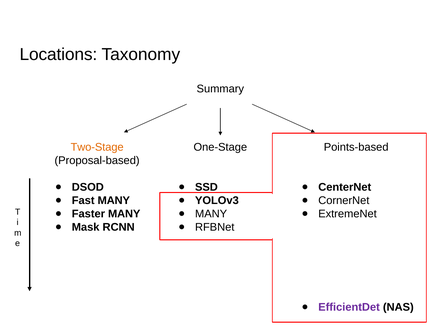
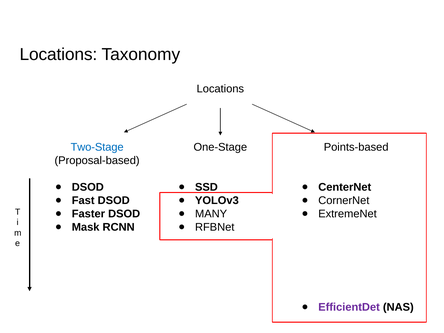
Summary at (220, 89): Summary -> Locations
Two-Stage colour: orange -> blue
Fast MANY: MANY -> DSOD
Faster MANY: MANY -> DSOD
